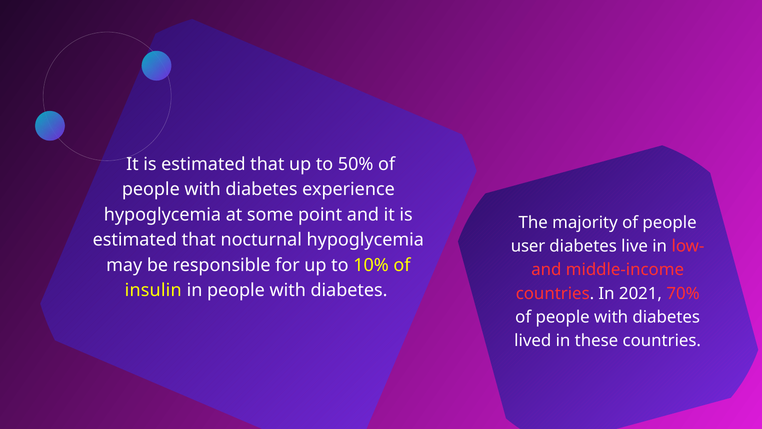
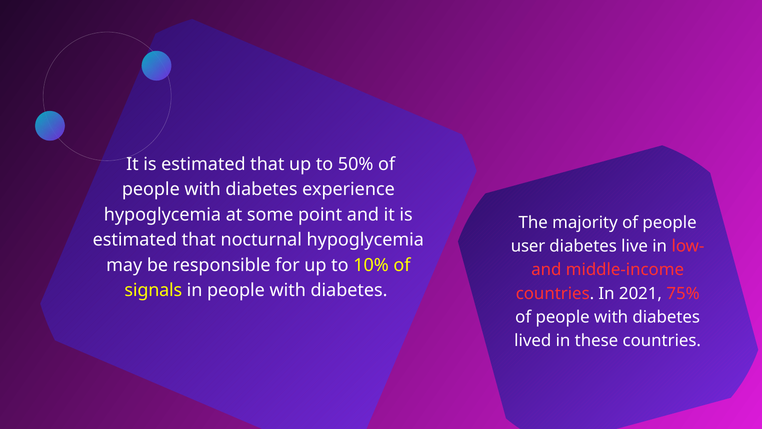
insulin: insulin -> signals
70%: 70% -> 75%
